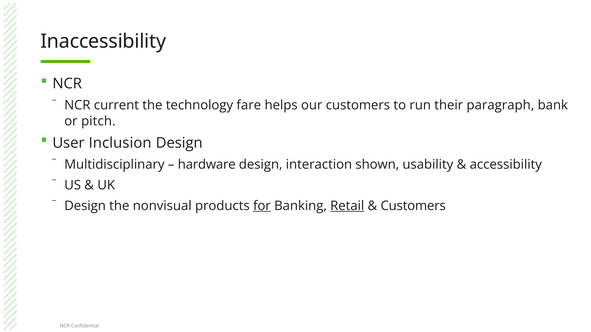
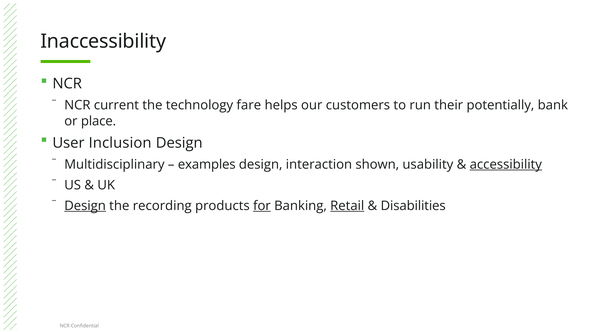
paragraph: paragraph -> potentially
pitch: pitch -> place
hardware: hardware -> examples
accessibility underline: none -> present
Design at (85, 206) underline: none -> present
nonvisual: nonvisual -> recording
Customers at (413, 206): Customers -> Disabilities
